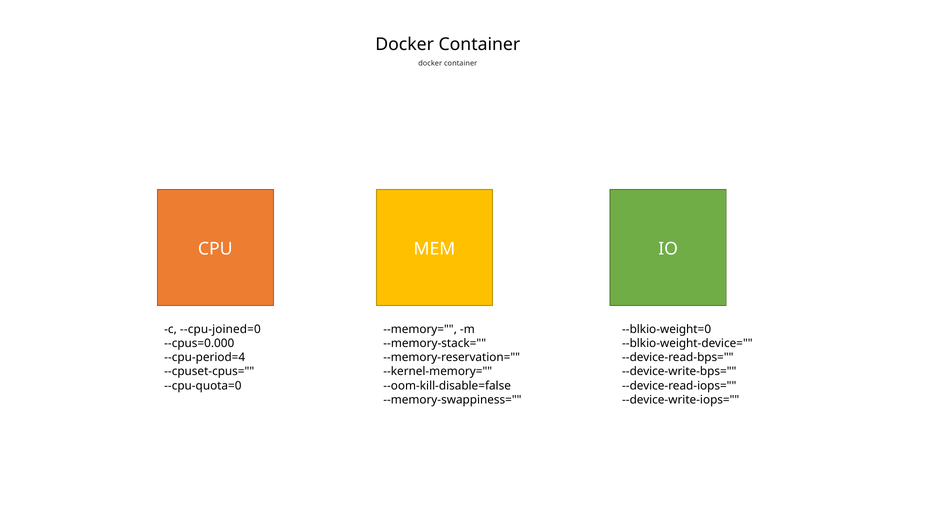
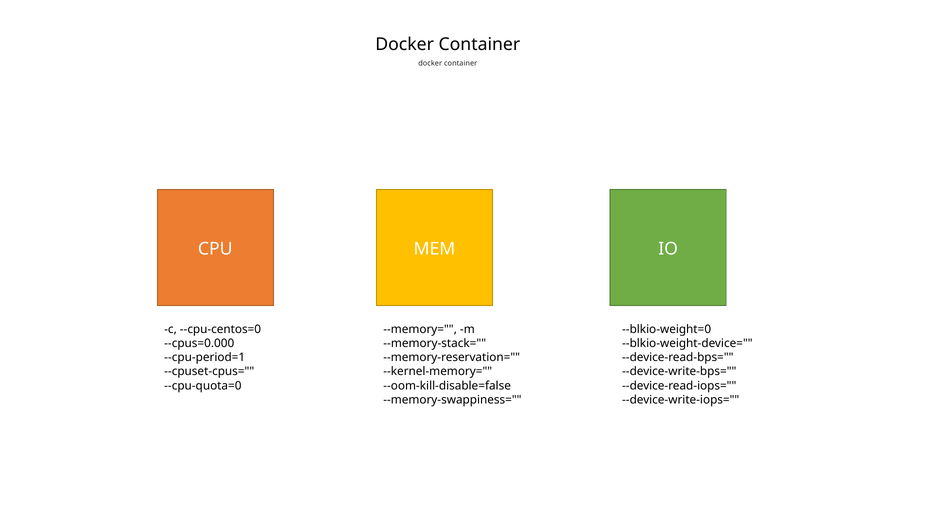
--cpu-joined=0: --cpu-joined=0 -> --cpu-centos=0
--cpu-period=4: --cpu-period=4 -> --cpu-period=1
